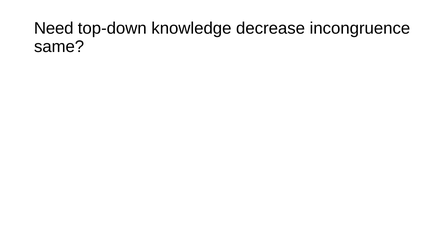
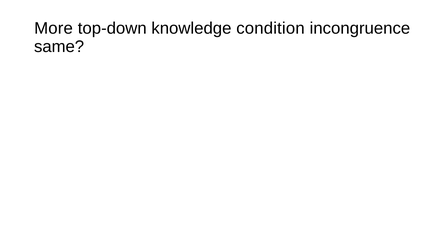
Need: Need -> More
decrease: decrease -> condition
